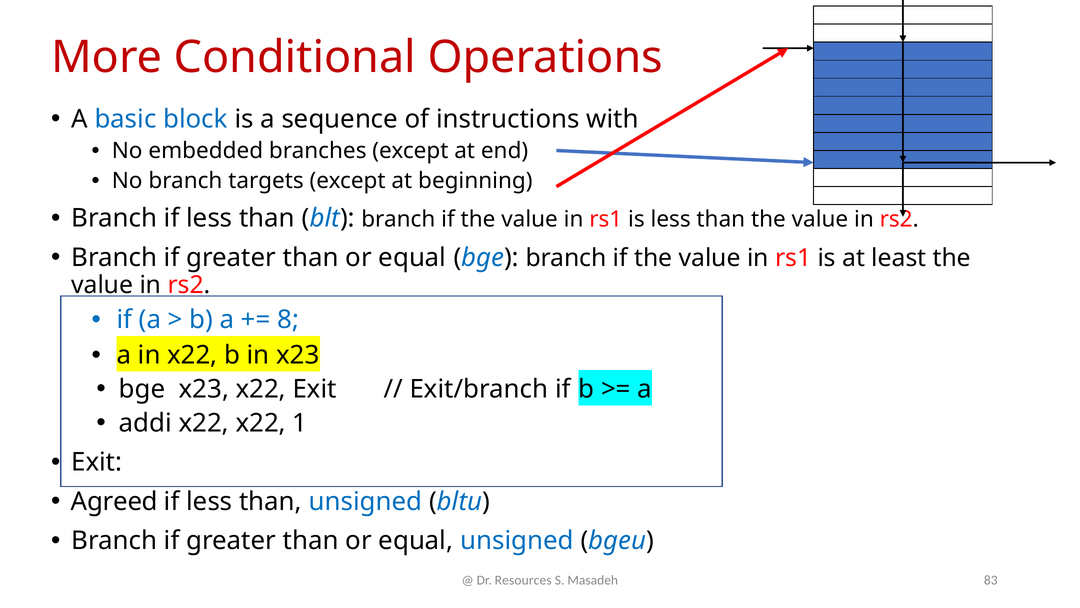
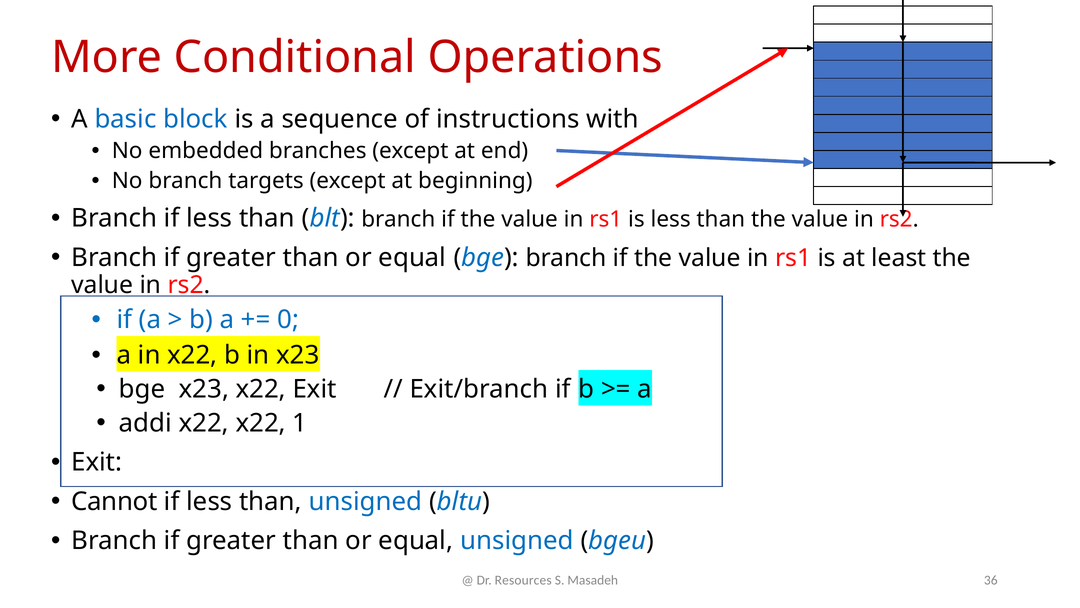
8: 8 -> 0
Agreed: Agreed -> Cannot
83: 83 -> 36
